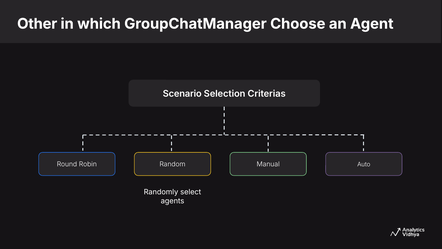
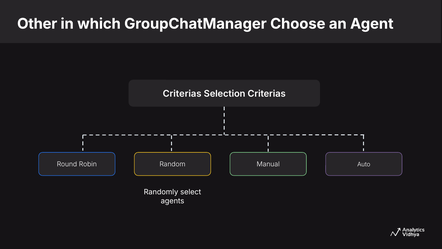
Scenario at (182, 94): Scenario -> Criterias
